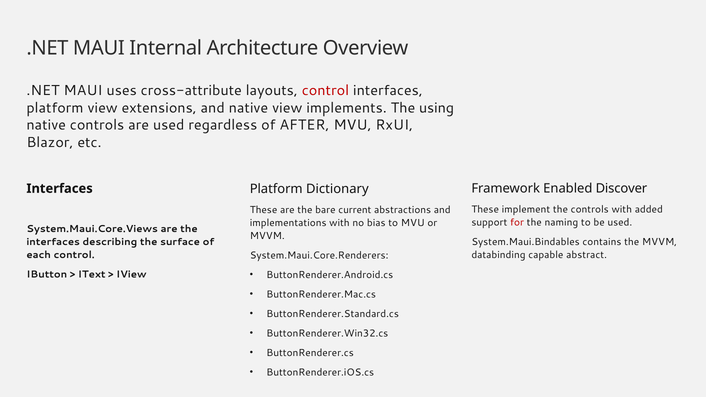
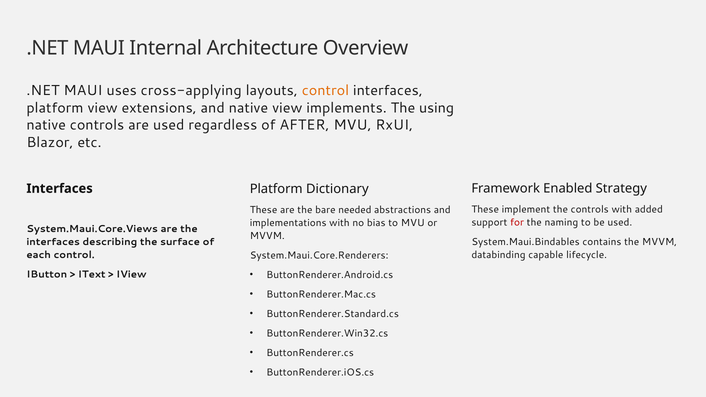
cross-attribute: cross-attribute -> cross-applying
control at (325, 91) colour: red -> orange
Discover: Discover -> Strategy
current: current -> needed
abstract: abstract -> lifecycle
